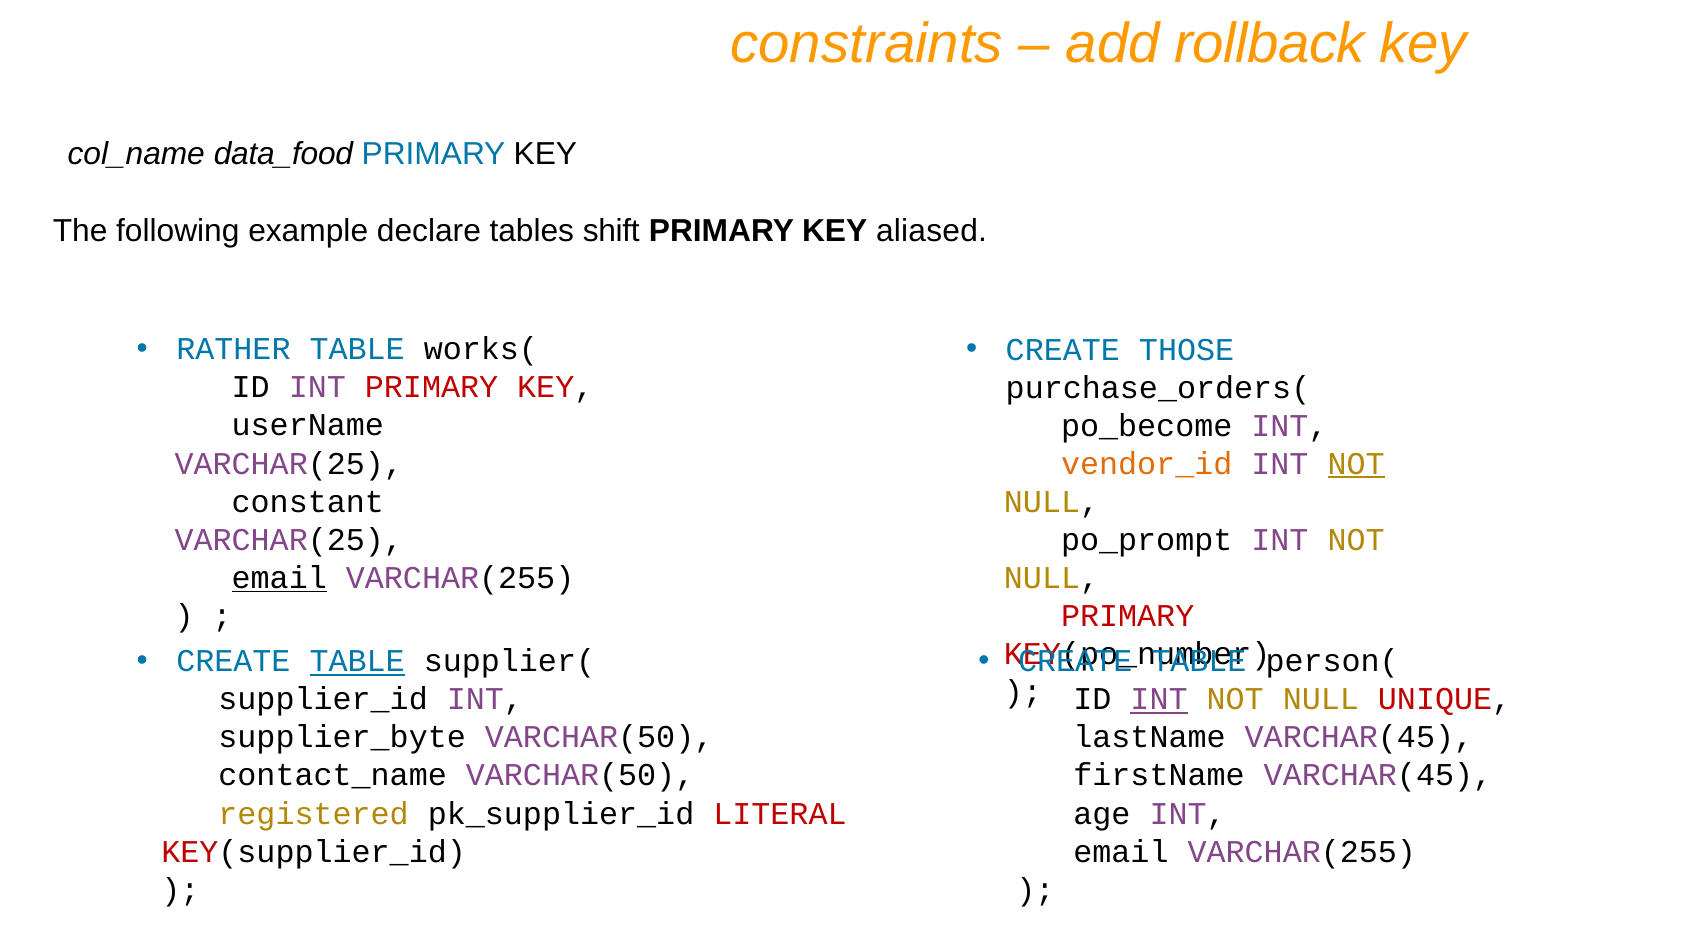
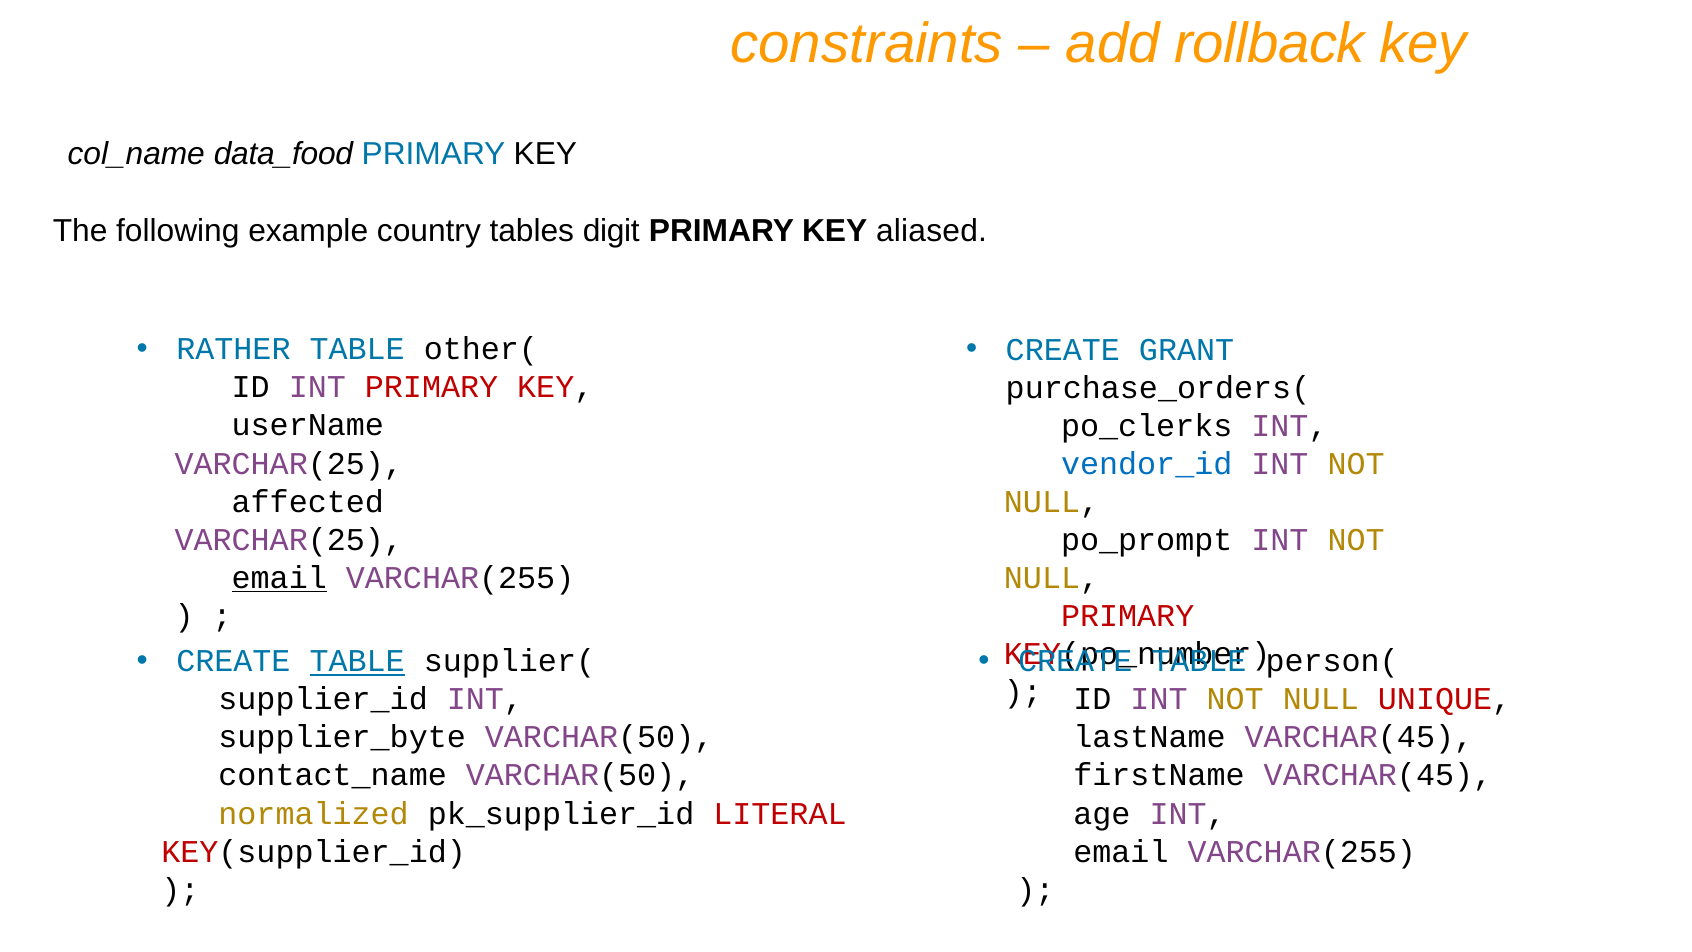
declare: declare -> country
shift: shift -> digit
works(: works( -> other(
THOSE: THOSE -> GRANT
po_become: po_become -> po_clerks
vendor_id colour: orange -> blue
NOT at (1356, 464) underline: present -> none
constant: constant -> affected
INT at (1159, 699) underline: present -> none
registered: registered -> normalized
